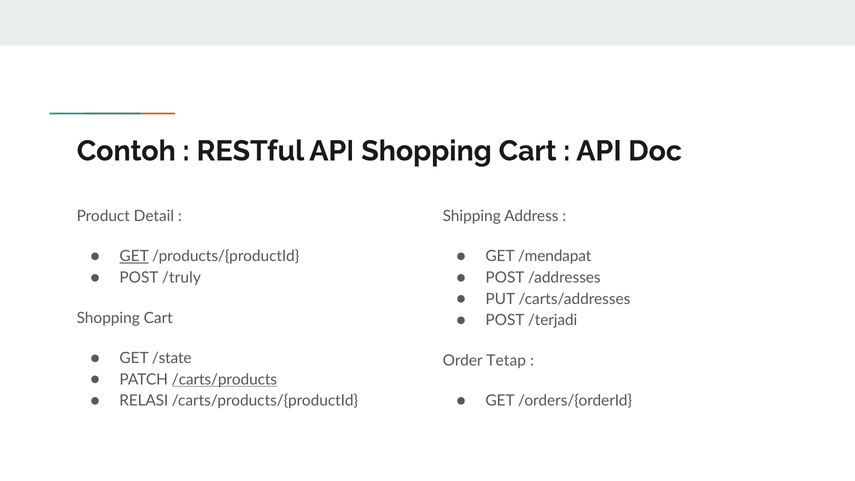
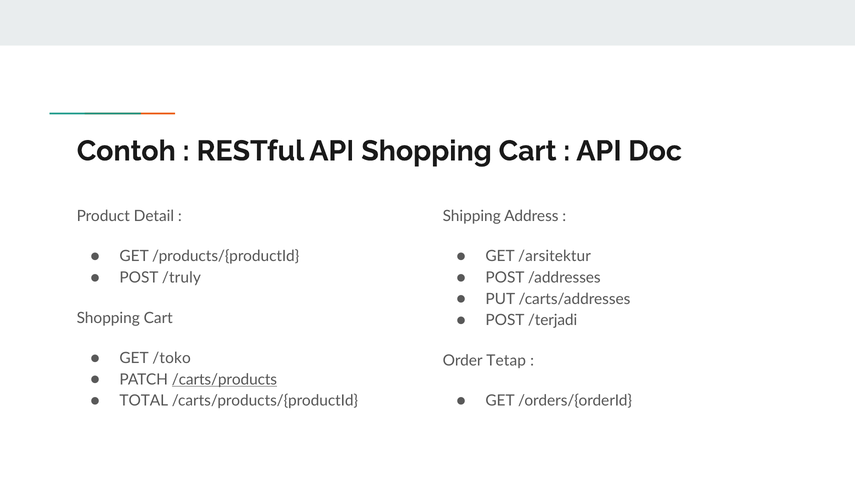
GET at (134, 256) underline: present -> none
/mendapat: /mendapat -> /arsitektur
/state: /state -> /toko
RELASI: RELASI -> TOTAL
